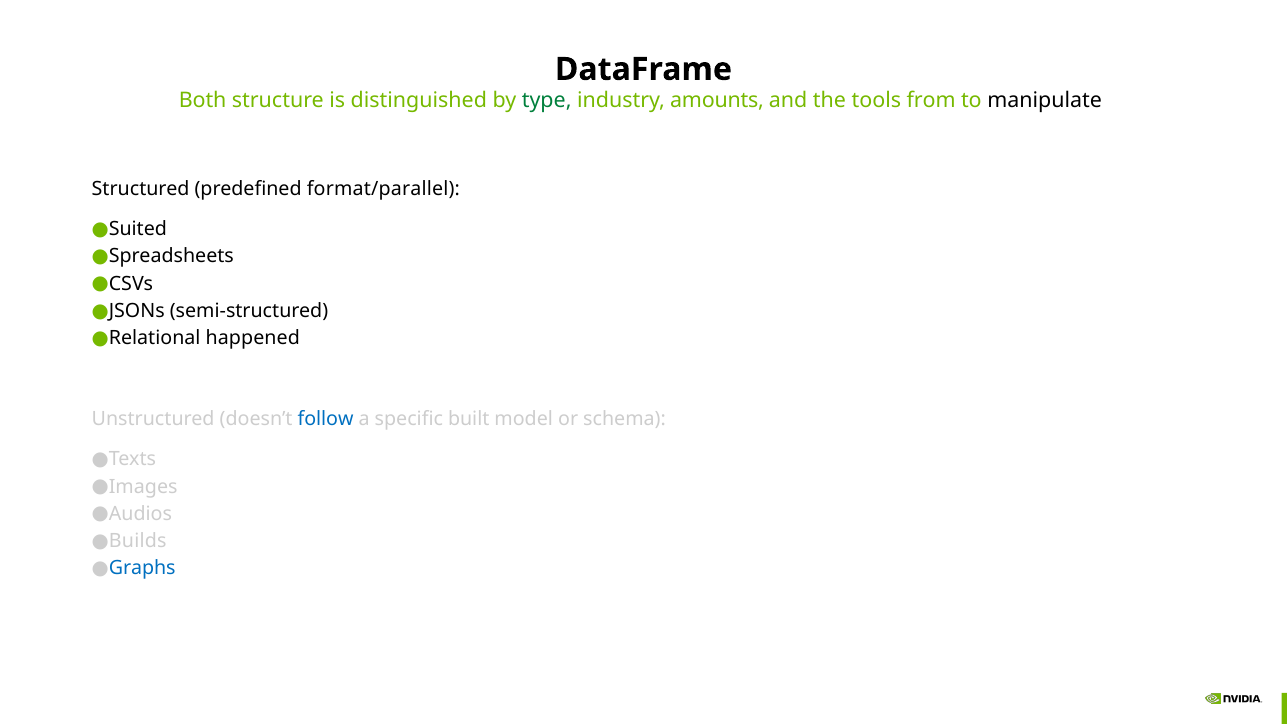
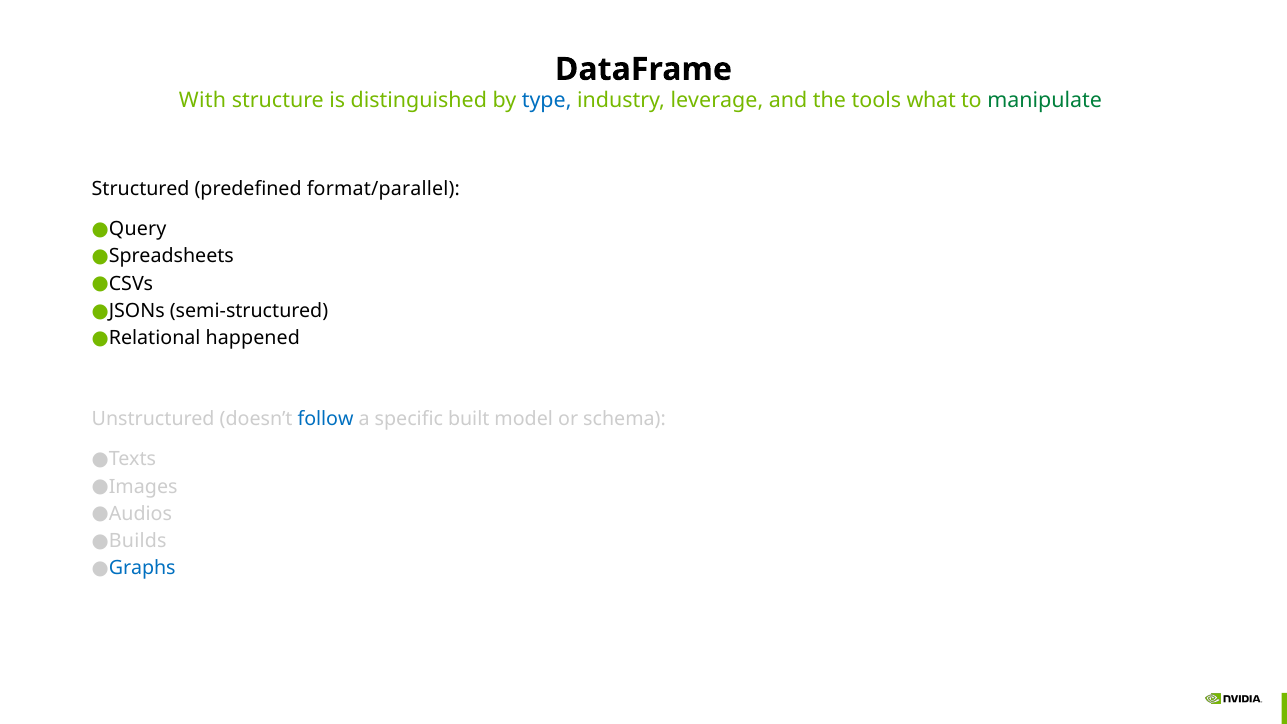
Both: Both -> With
type colour: green -> blue
amounts: amounts -> leverage
from: from -> what
manipulate colour: black -> green
Suited: Suited -> Query
